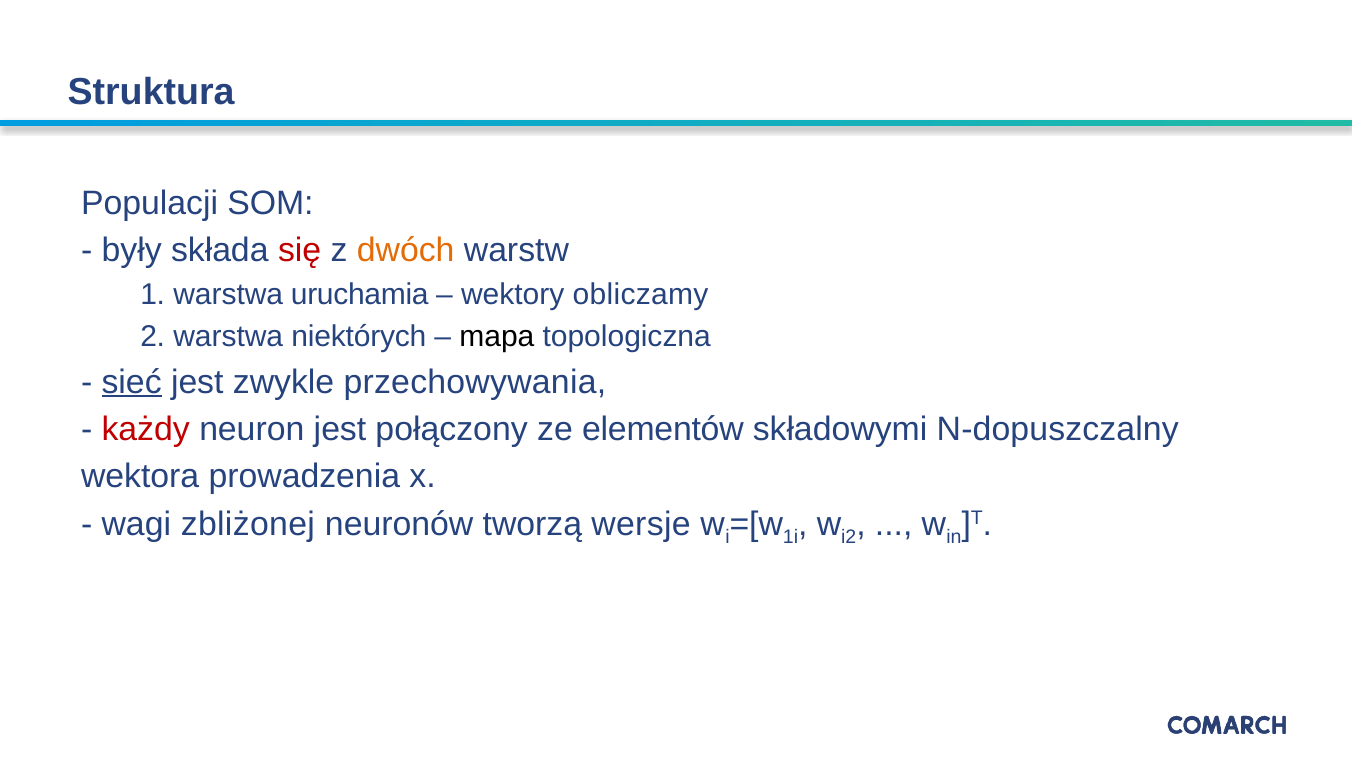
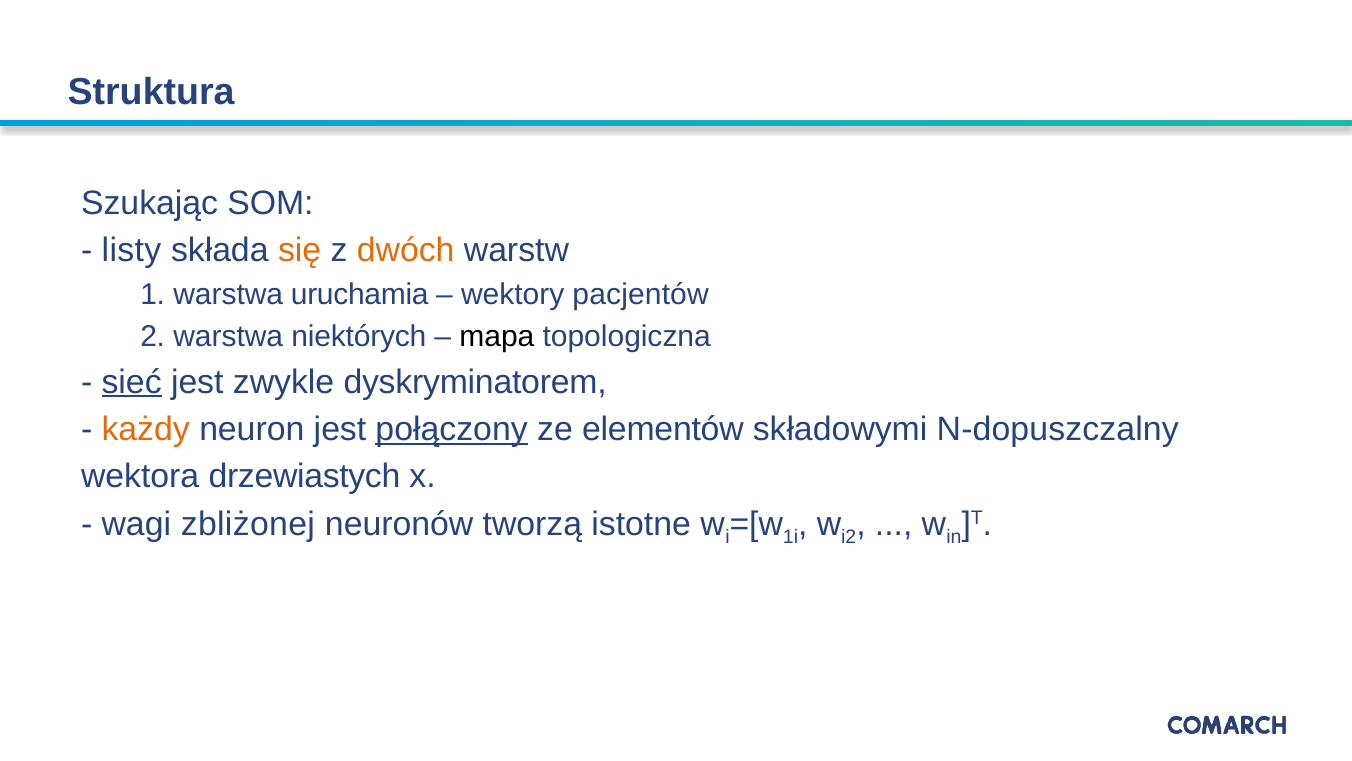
Populacji: Populacji -> Szukając
były: były -> listy
się colour: red -> orange
obliczamy: obliczamy -> pacjentów
przechowywania: przechowywania -> dyskryminatorem
każdy colour: red -> orange
połączony underline: none -> present
prowadzenia: prowadzenia -> drzewiastych
wersje: wersje -> istotne
